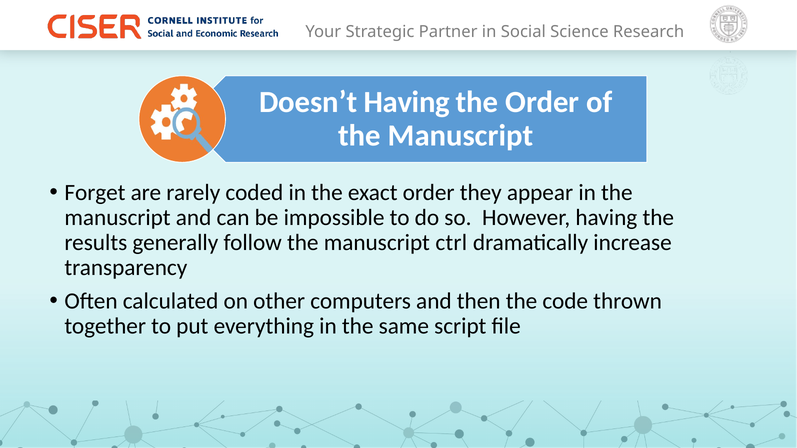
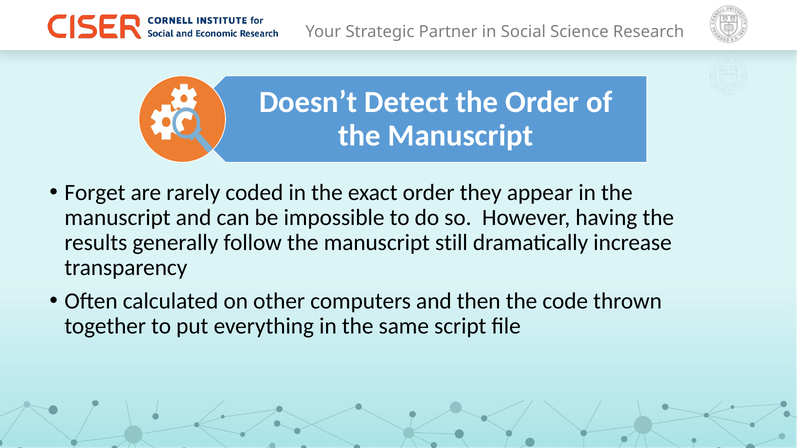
Having at (407, 102): Having -> Detect
ctrl: ctrl -> still
